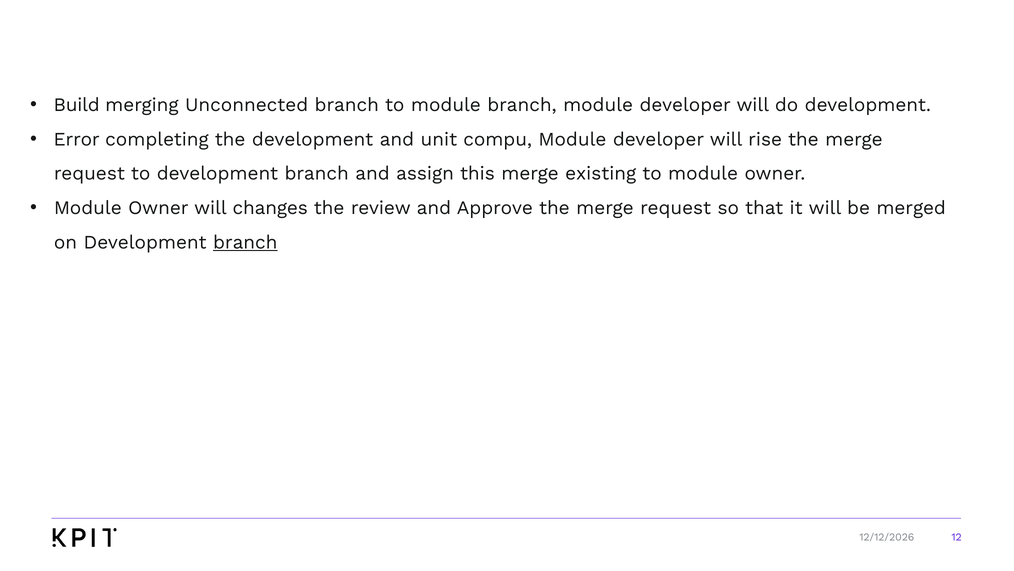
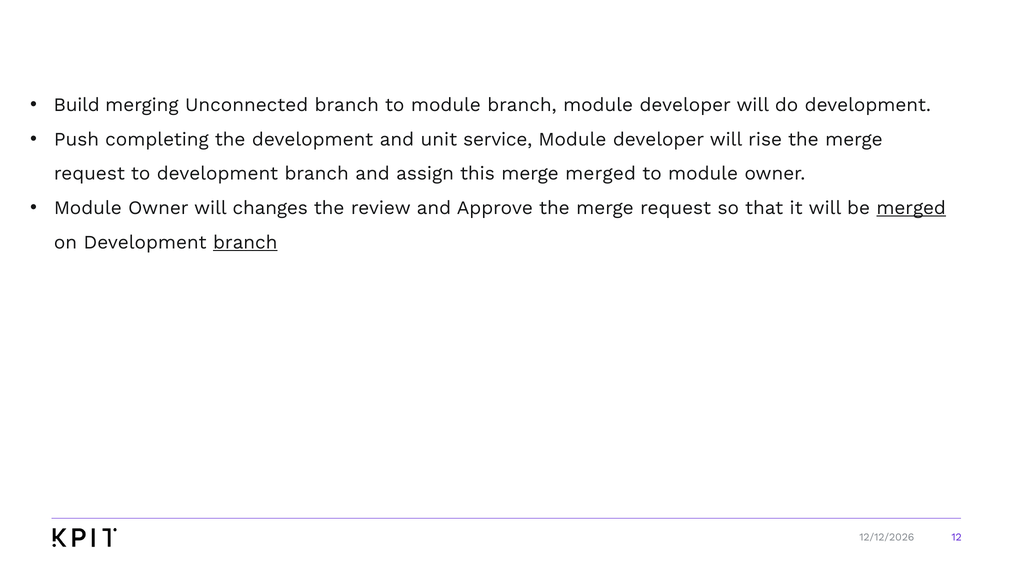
Error: Error -> Push
compu: compu -> service
merge existing: existing -> merged
merged at (911, 208) underline: none -> present
